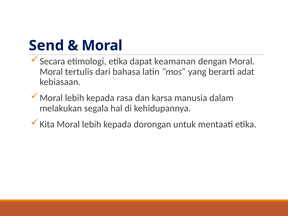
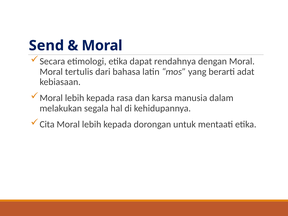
keamanan: keamanan -> rendahnya
Kita: Kita -> Cita
